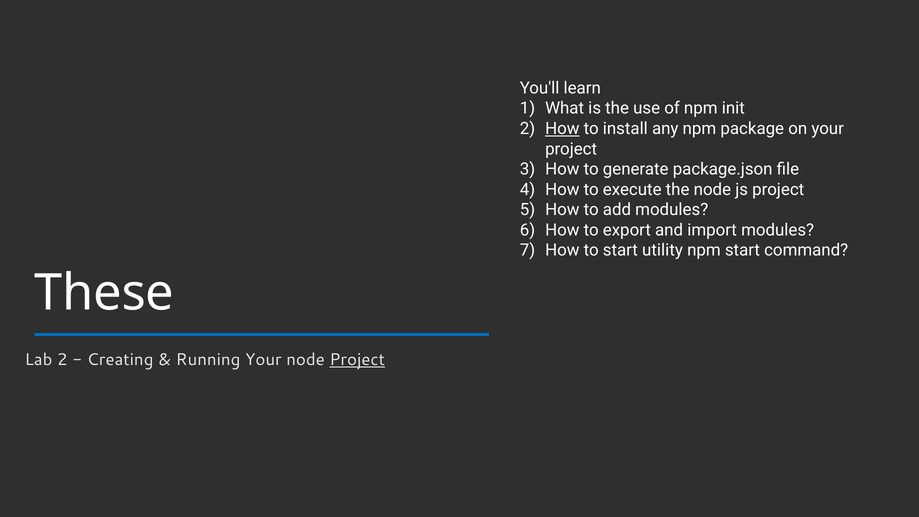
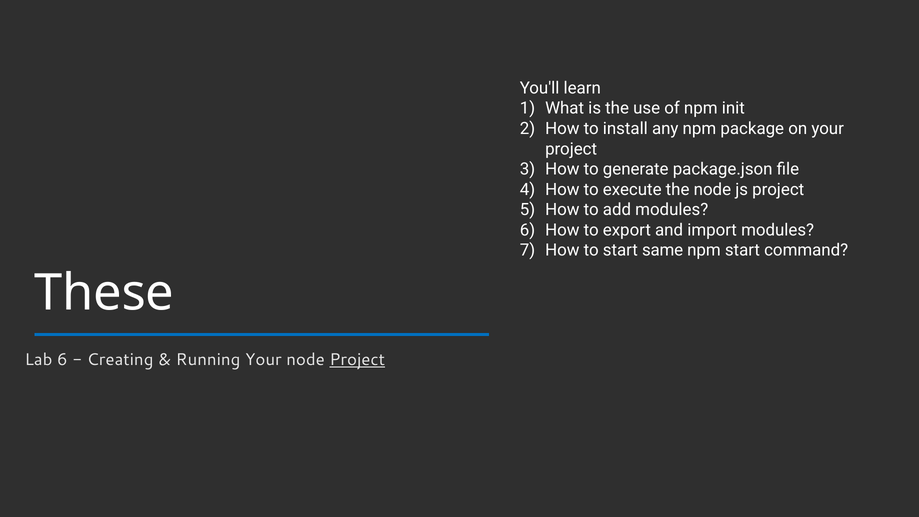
How at (562, 129) underline: present -> none
utility: utility -> same
Lab 2: 2 -> 6
